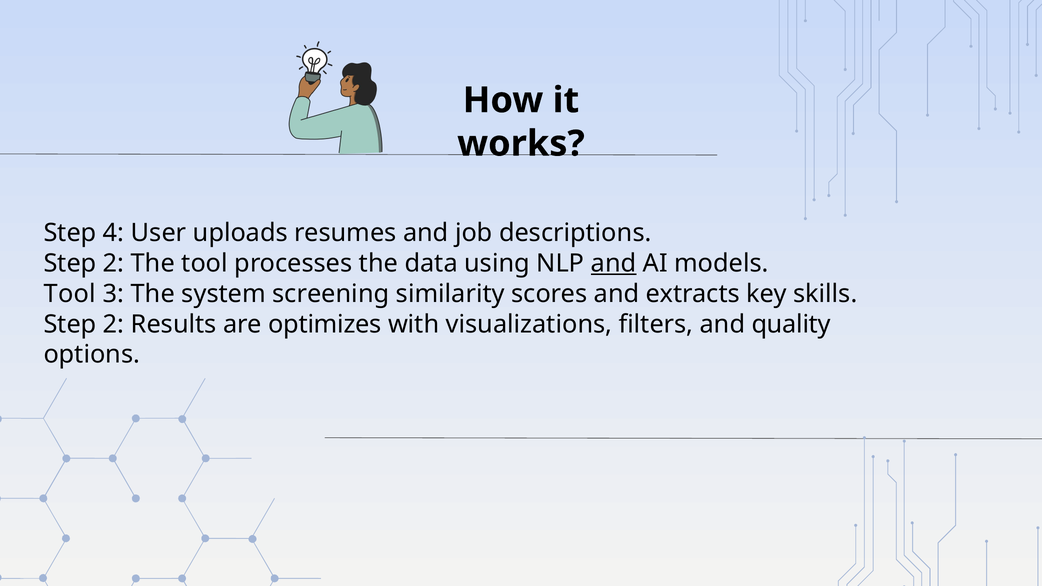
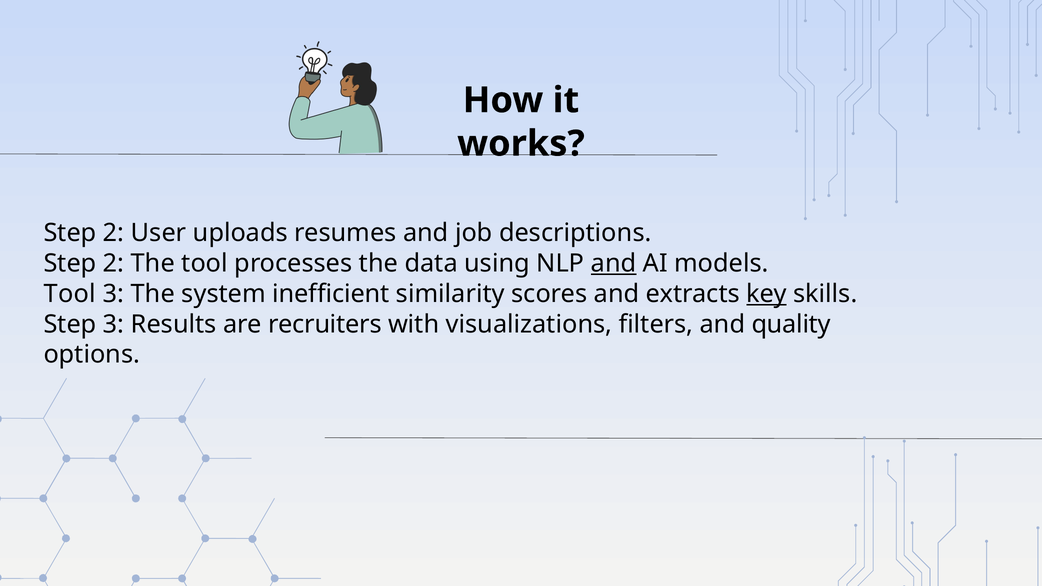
4 at (114, 233): 4 -> 2
screening: screening -> inefficient
key underline: none -> present
2 at (114, 324): 2 -> 3
optimizes: optimizes -> recruiters
